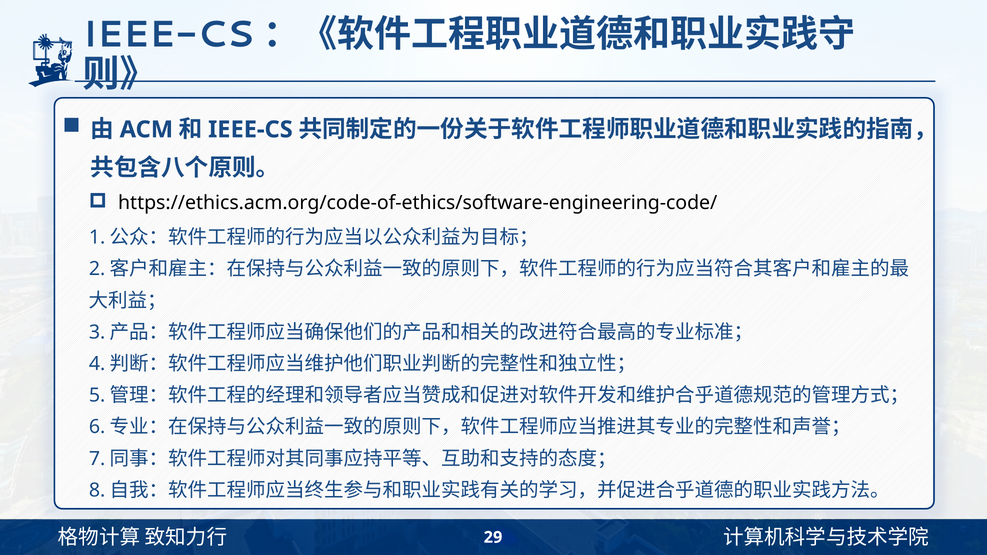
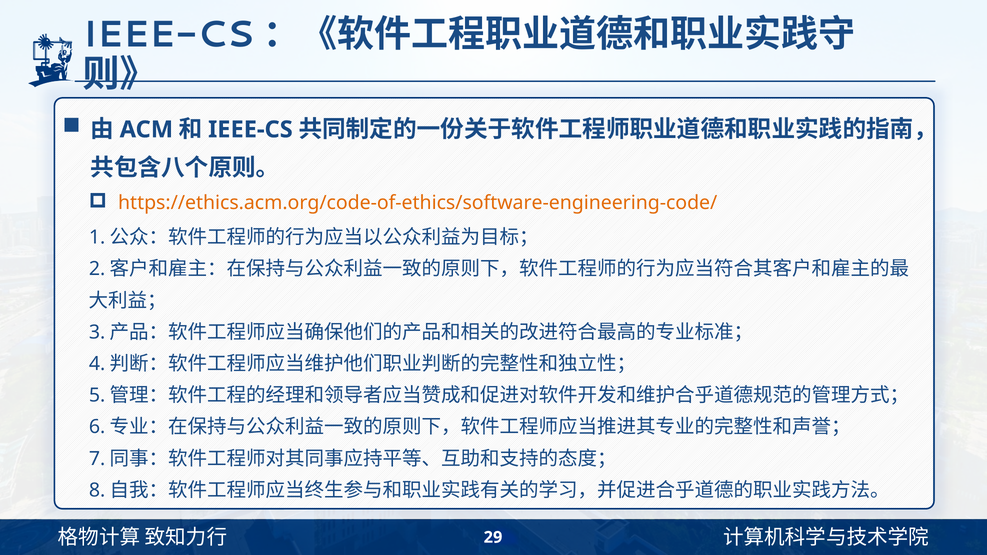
https://ethics.acm.org/code-of-ethics/software-engineering-code/ colour: black -> orange
